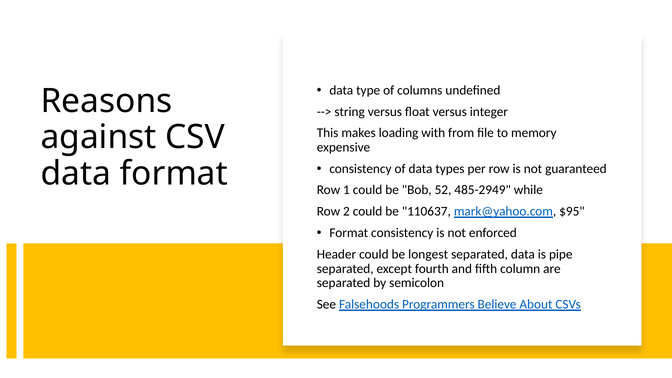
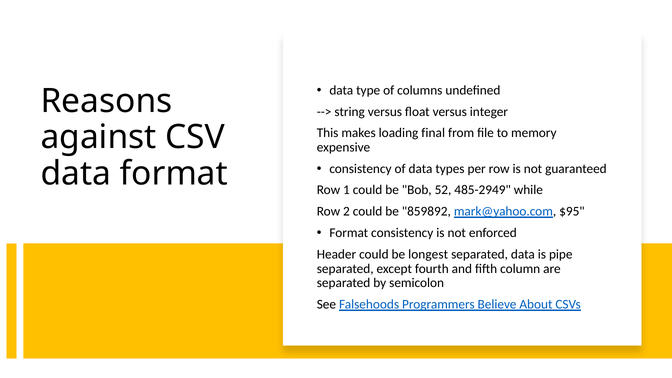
with: with -> final
110637: 110637 -> 859892
